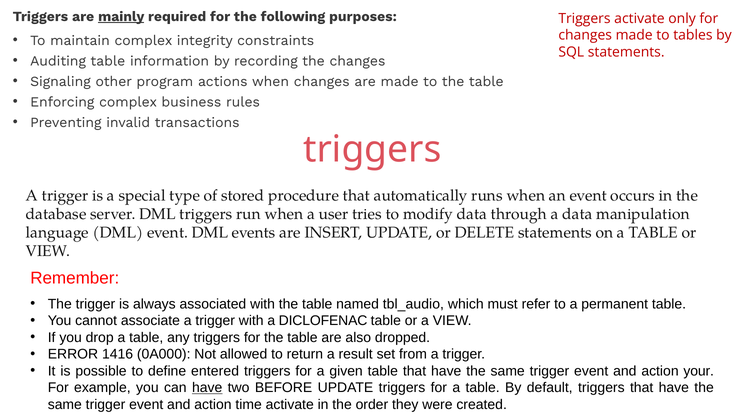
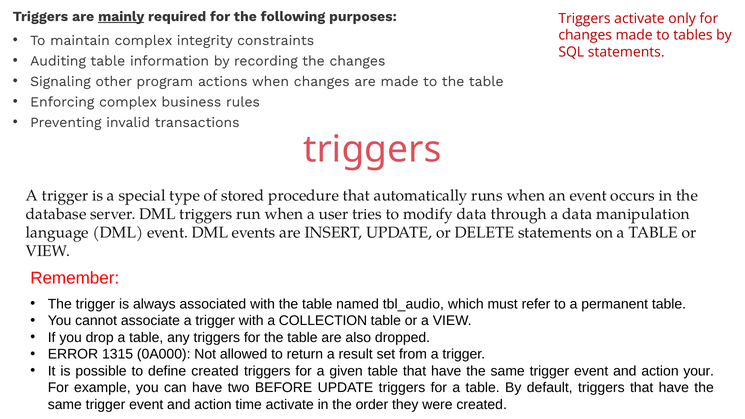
DICLOFENAC: DICLOFENAC -> COLLECTION
1416: 1416 -> 1315
define entered: entered -> created
have at (207, 388) underline: present -> none
